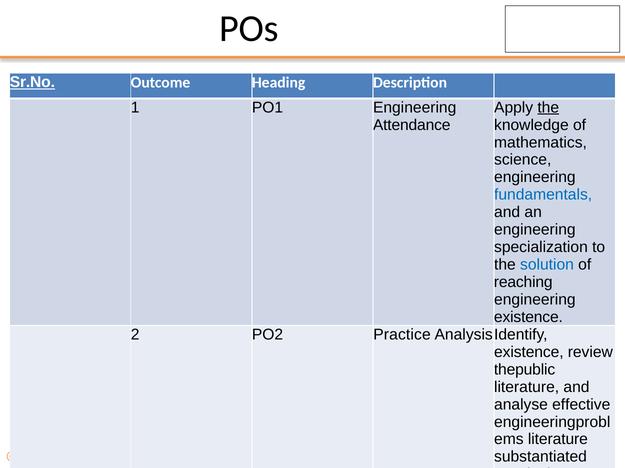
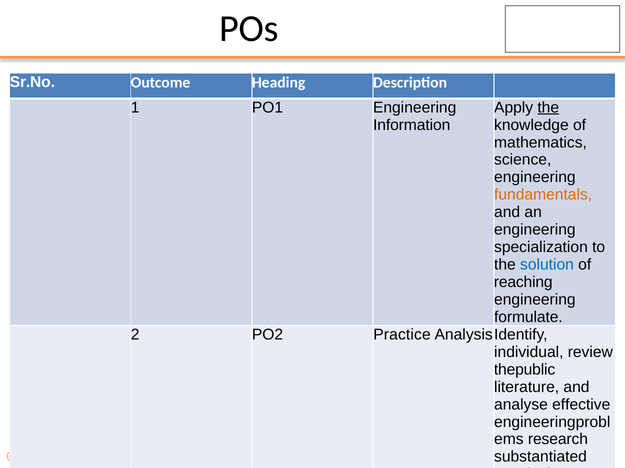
Sr.No underline: present -> none
Attendance at (412, 125): Attendance -> Information
fundamentals colour: blue -> orange
existence at (528, 318): existence -> formulate
existence at (529, 353): existence -> individual
literature at (558, 440): literature -> research
